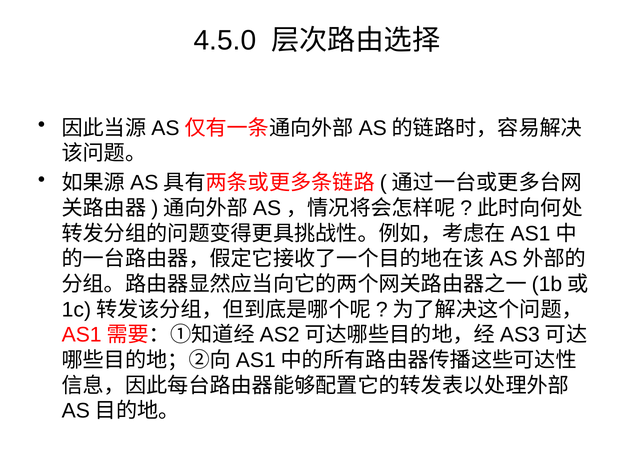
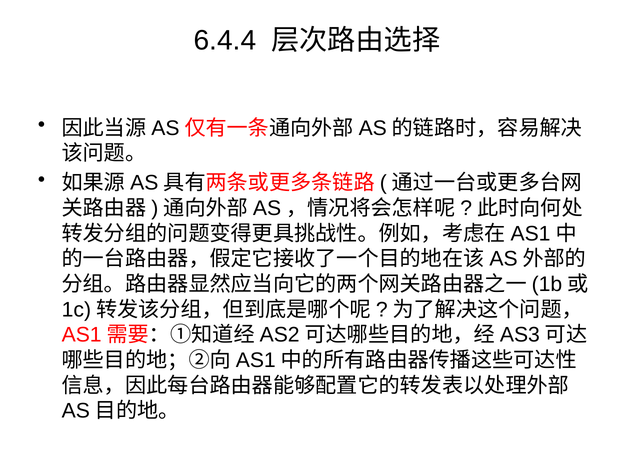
4.5.0: 4.5.0 -> 6.4.4
